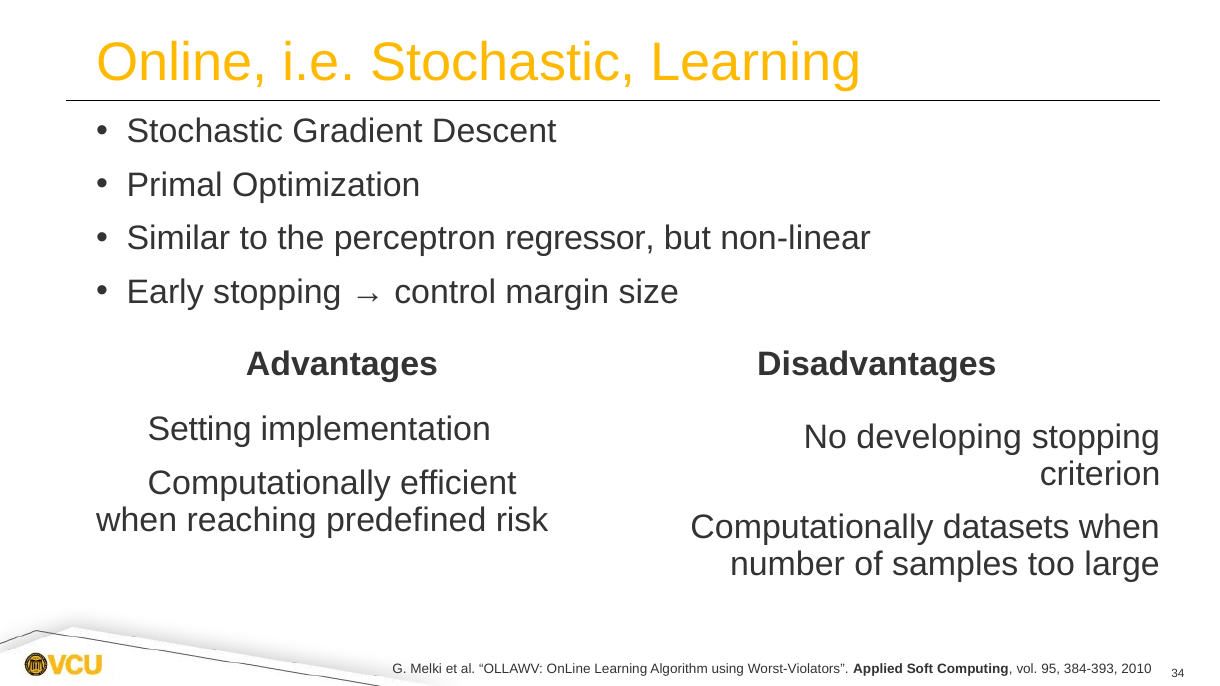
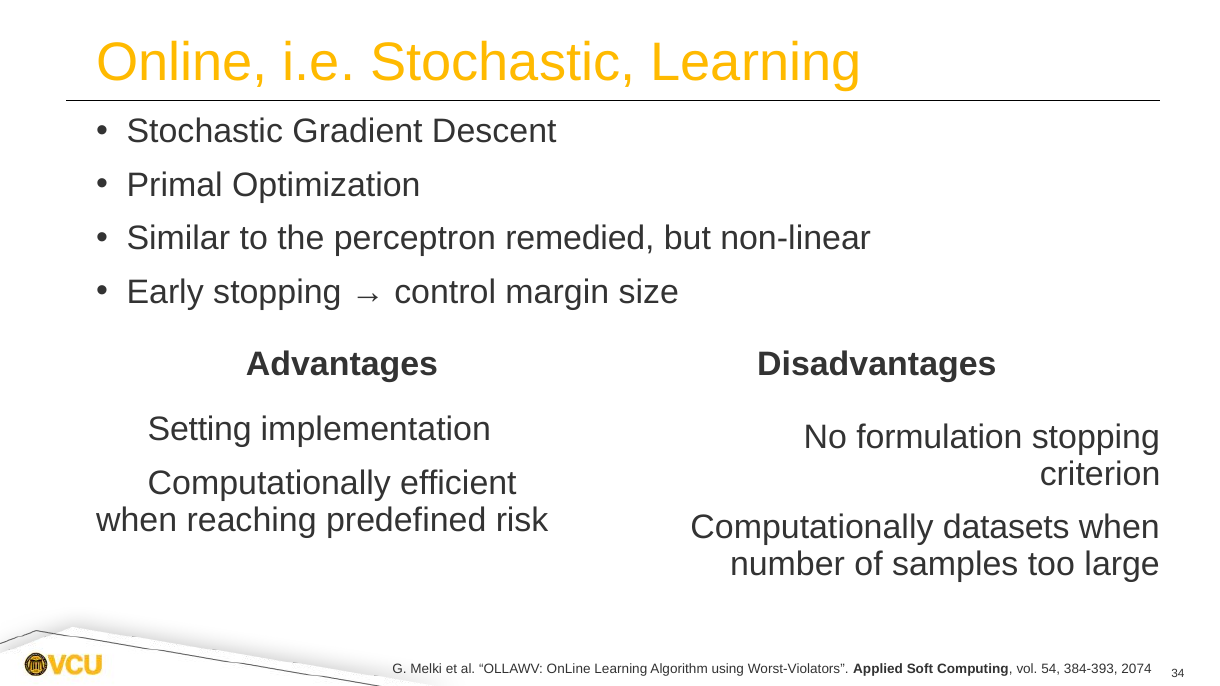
regressor: regressor -> remedied
developing: developing -> formulation
95: 95 -> 54
2010: 2010 -> 2074
